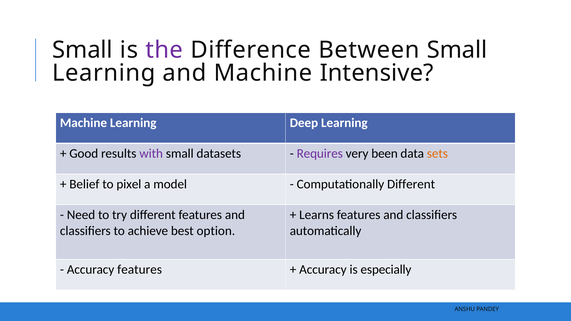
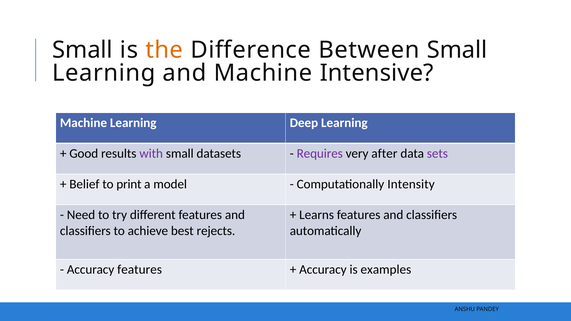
the colour: purple -> orange
been: been -> after
sets colour: orange -> purple
pixel: pixel -> print
Computationally Different: Different -> Intensity
option: option -> rejects
especially: especially -> examples
